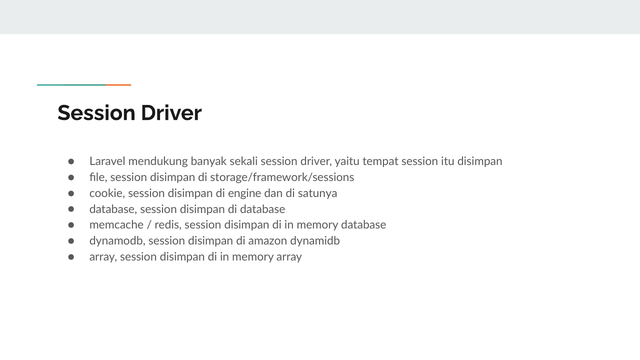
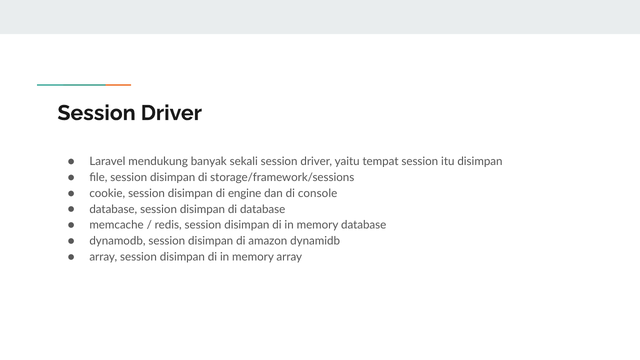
satunya: satunya -> console
